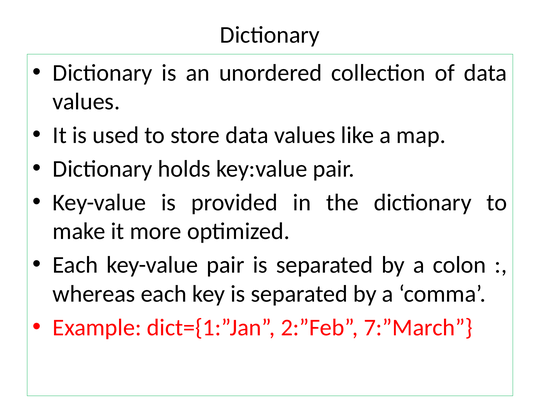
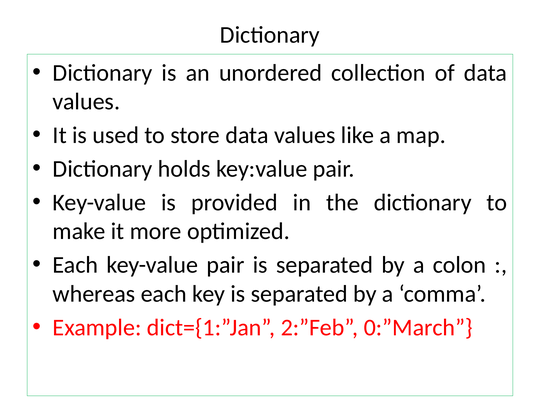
7:”March: 7:”March -> 0:”March
